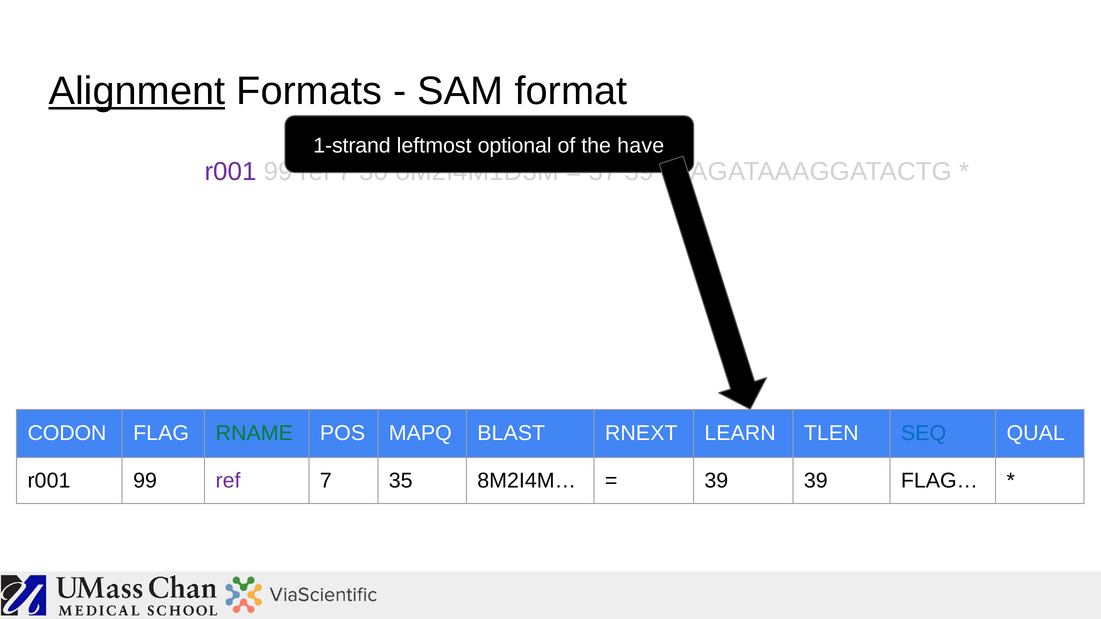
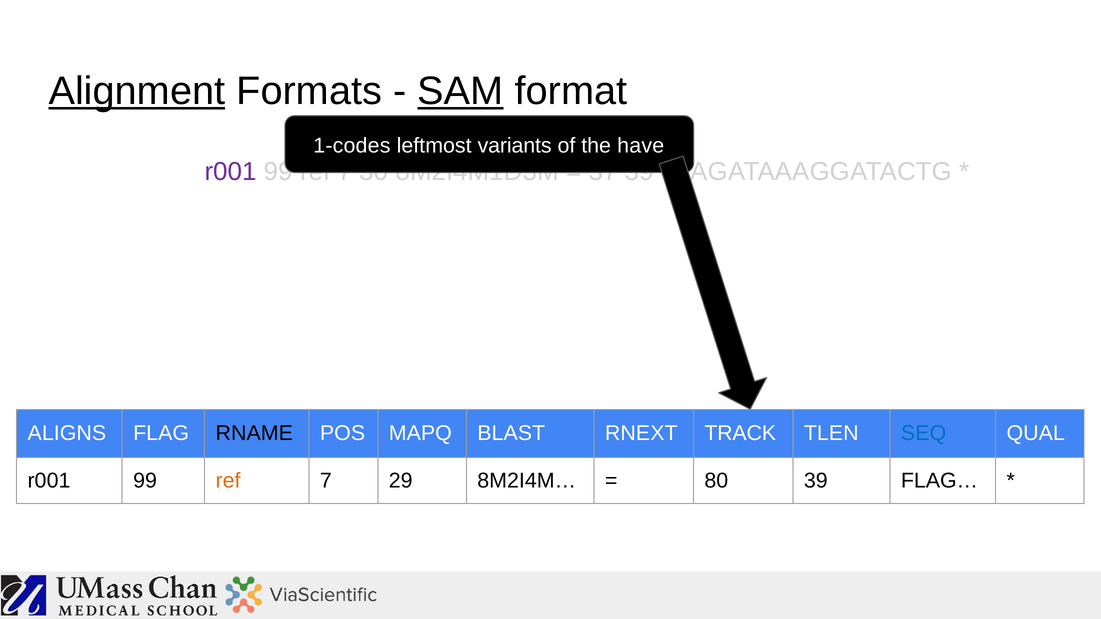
SAM underline: none -> present
1-strand: 1-strand -> 1-codes
optional: optional -> variants
CODON: CODON -> ALIGNS
RNAME colour: green -> black
LEARN: LEARN -> TRACK
ref at (228, 481) colour: purple -> orange
35: 35 -> 29
39 at (716, 481): 39 -> 80
